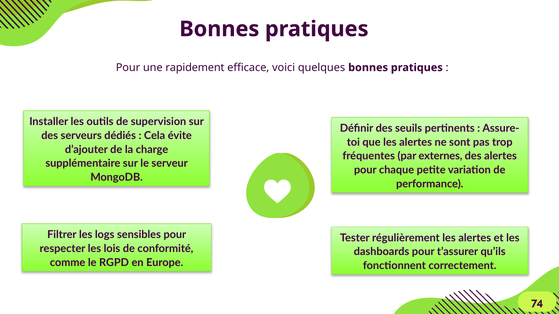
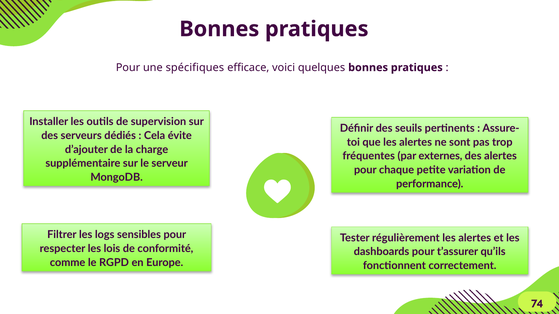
rapidement: rapidement -> spécifiques
